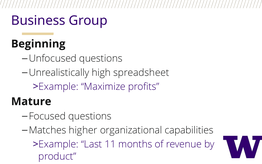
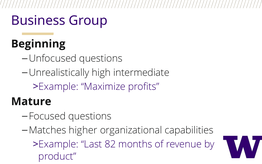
spreadsheet: spreadsheet -> intermediate
11: 11 -> 82
